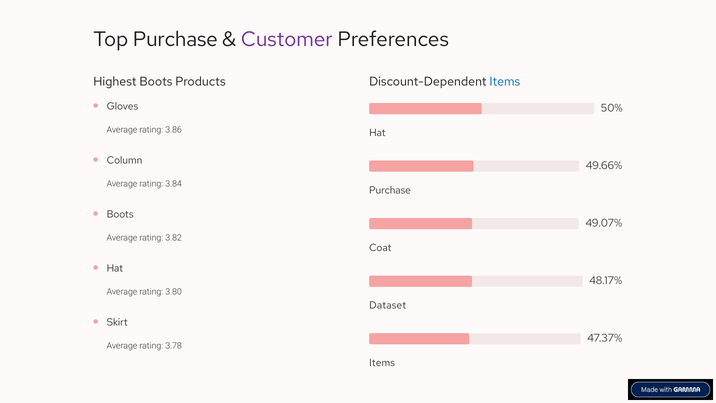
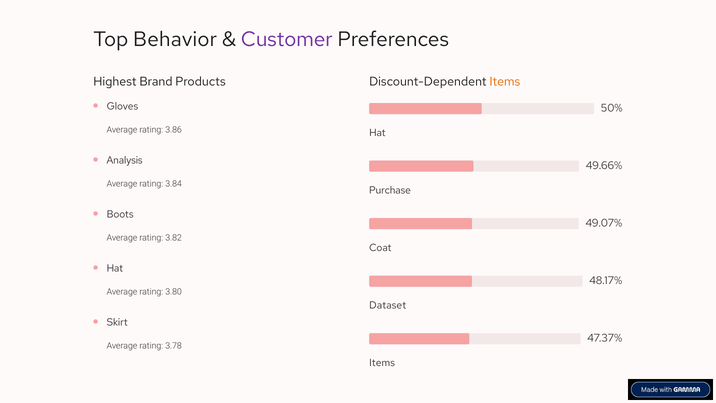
Top Purchase: Purchase -> Behavior
Highest Boots: Boots -> Brand
Items at (505, 82) colour: blue -> orange
Column: Column -> Analysis
